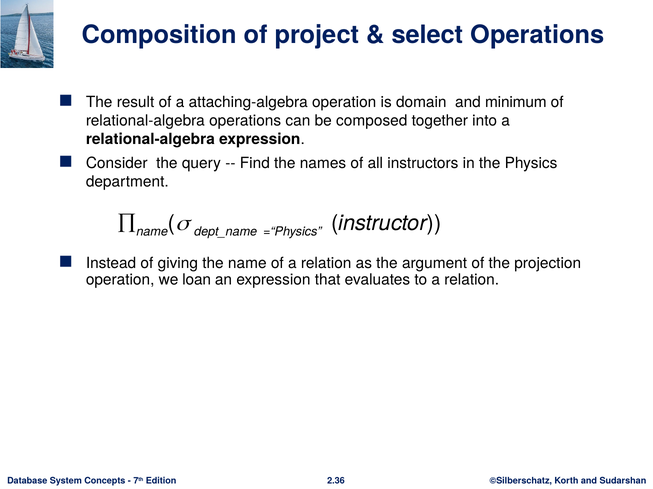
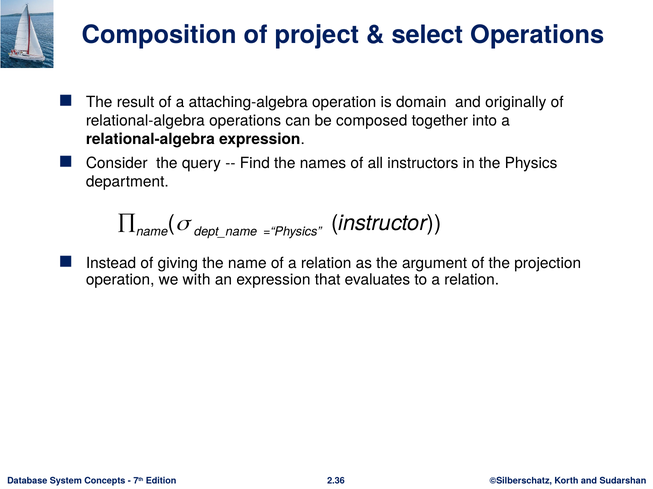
minimum: minimum -> originally
loan: loan -> with
